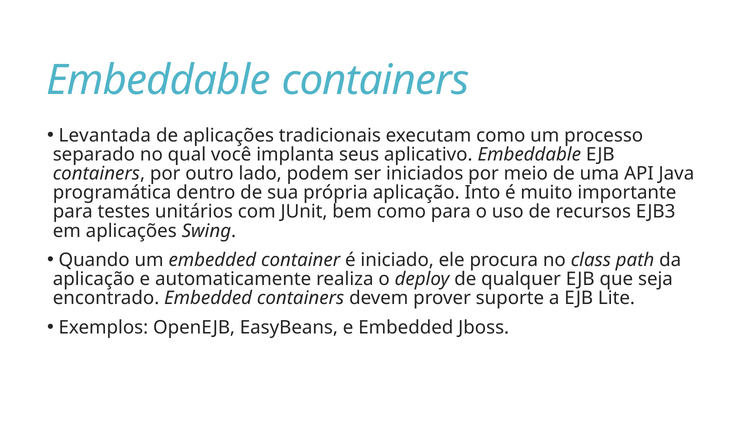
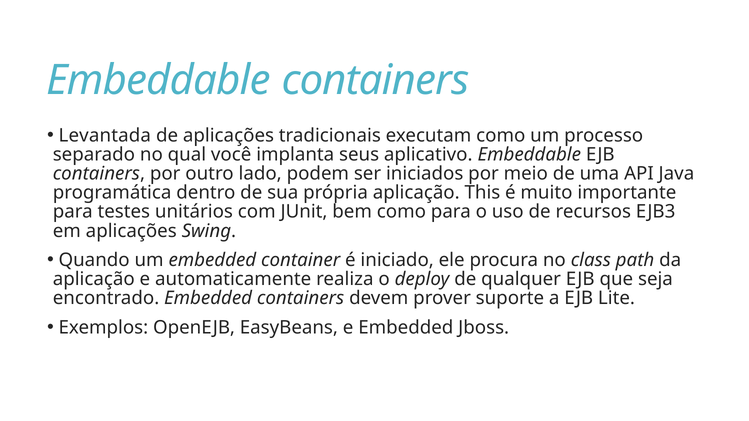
Into: Into -> This
